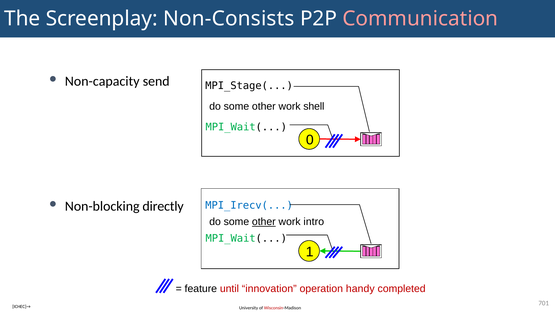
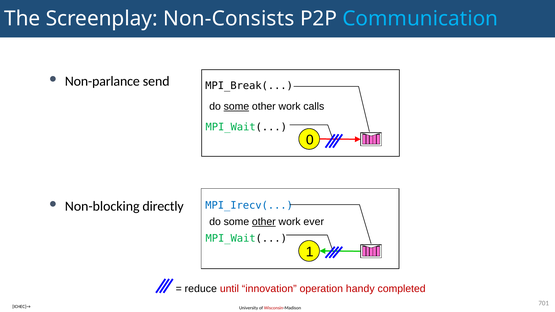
Communication colour: pink -> light blue
Non-capacity: Non-capacity -> Non-parlance
MPI_Stage(: MPI_Stage( -> MPI_Break(
some at (236, 106) underline: none -> present
shell: shell -> calls
intro: intro -> ever
feature: feature -> reduce
